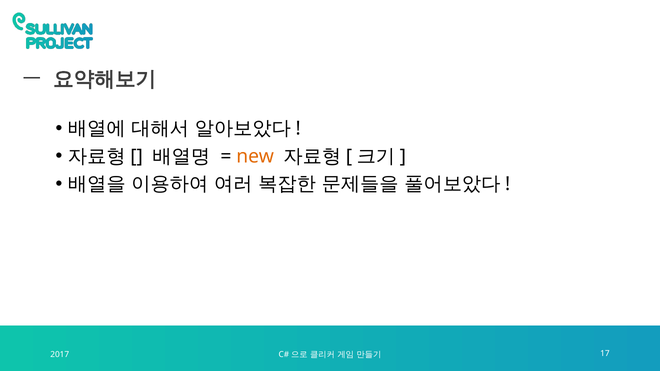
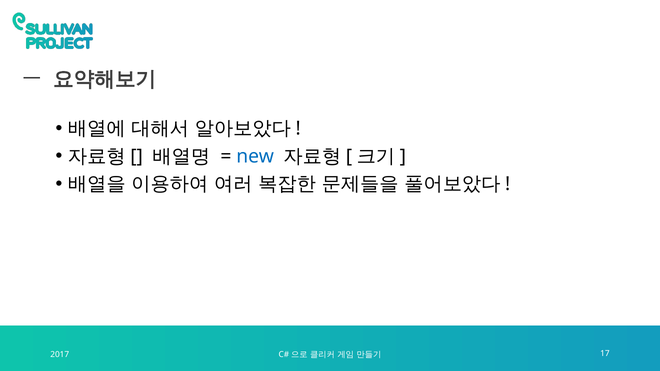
new colour: orange -> blue
